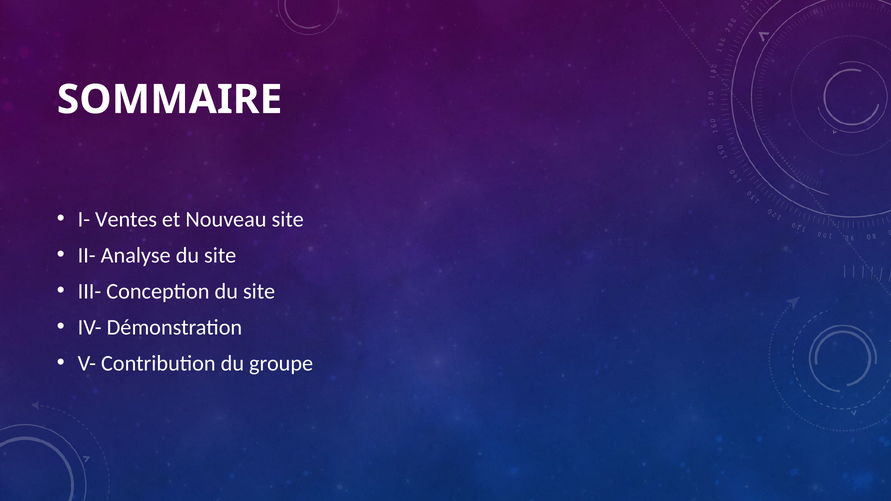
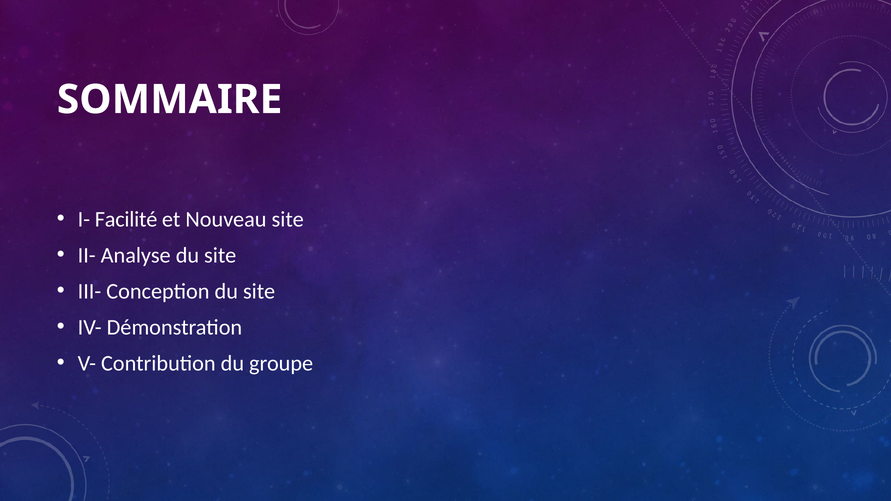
Ventes: Ventes -> Facilité
